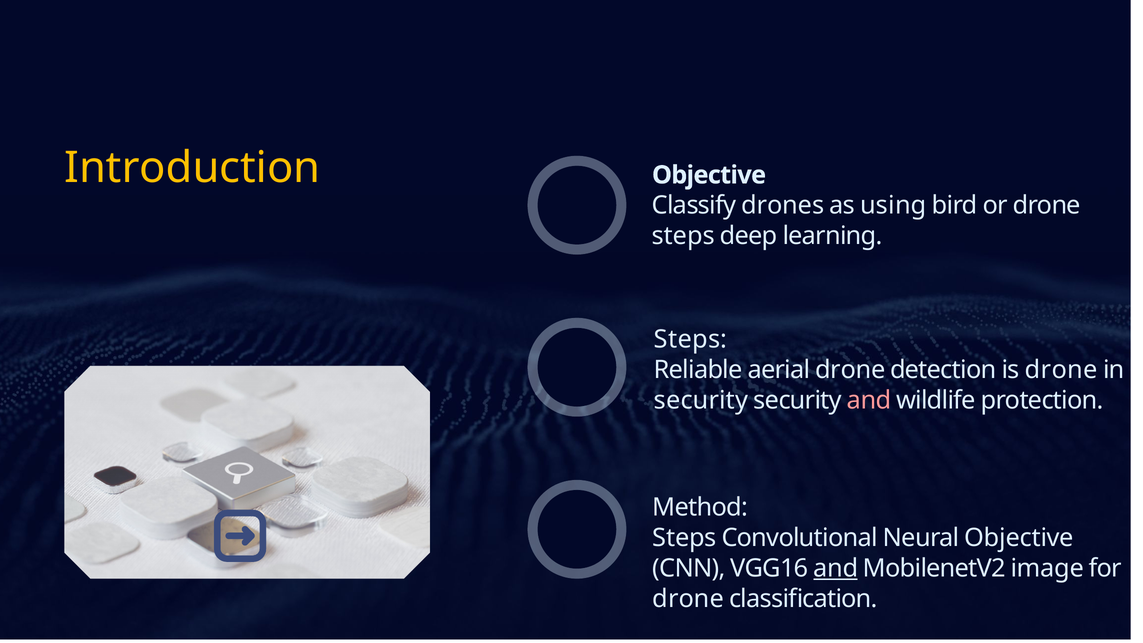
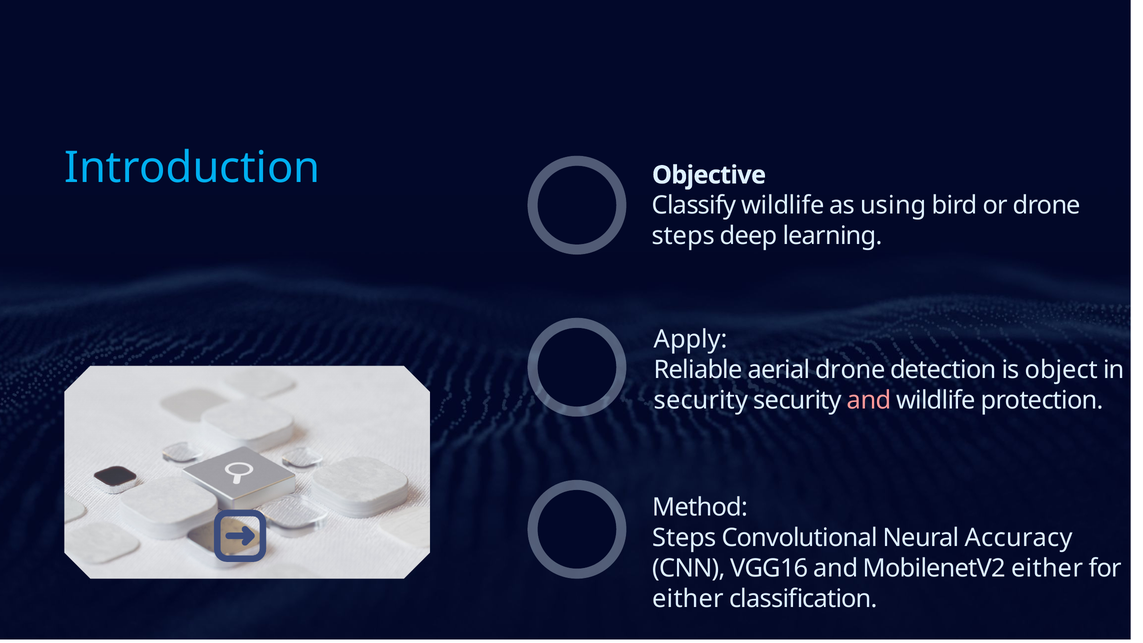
Introduction colour: yellow -> light blue
Classify drones: drones -> wildlife
Steps at (691, 340): Steps -> Apply
is drone: drone -> object
Neural Objective: Objective -> Accuracy
and at (836, 568) underline: present -> none
MobilenetV2 image: image -> either
drone at (688, 599): drone -> either
